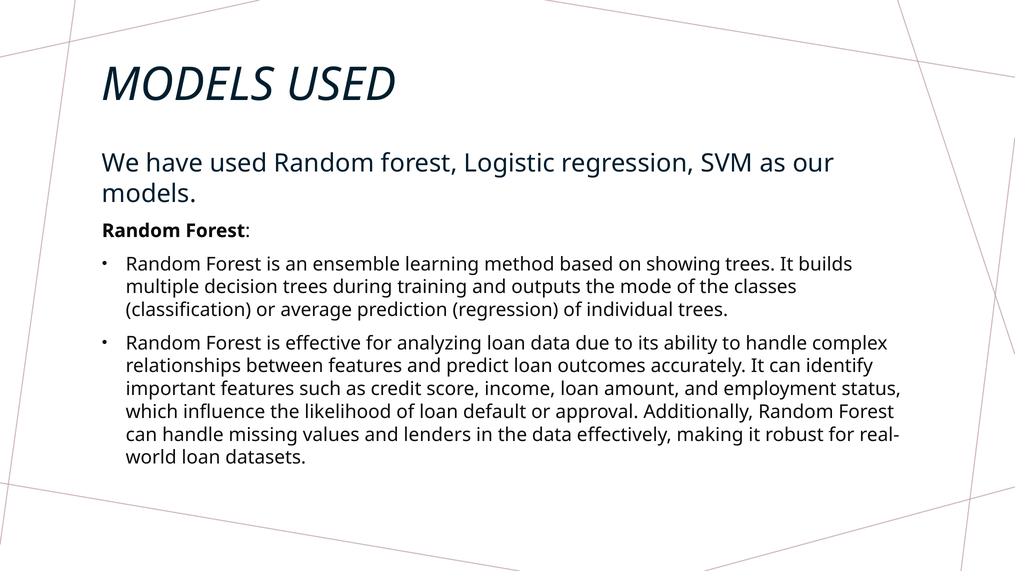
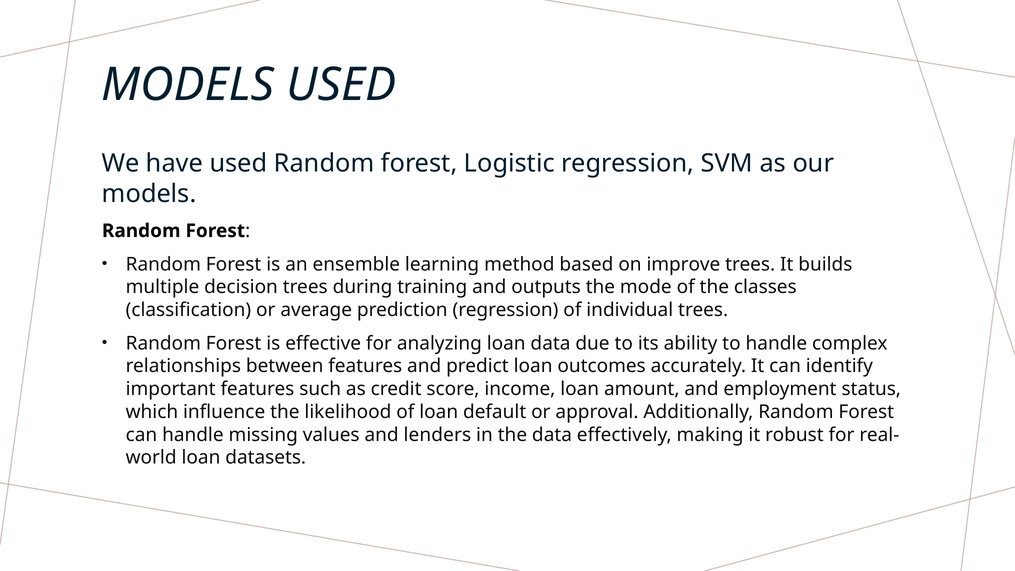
showing: showing -> improve
